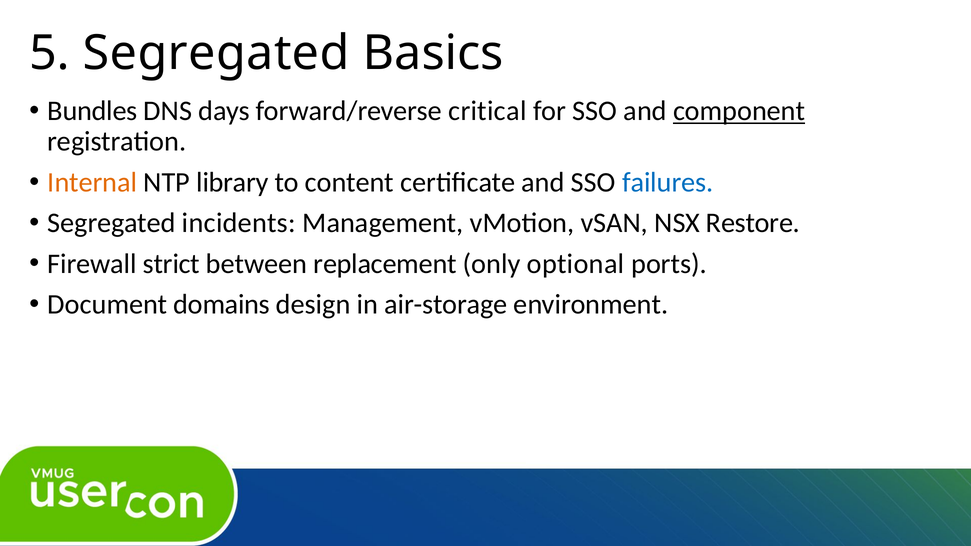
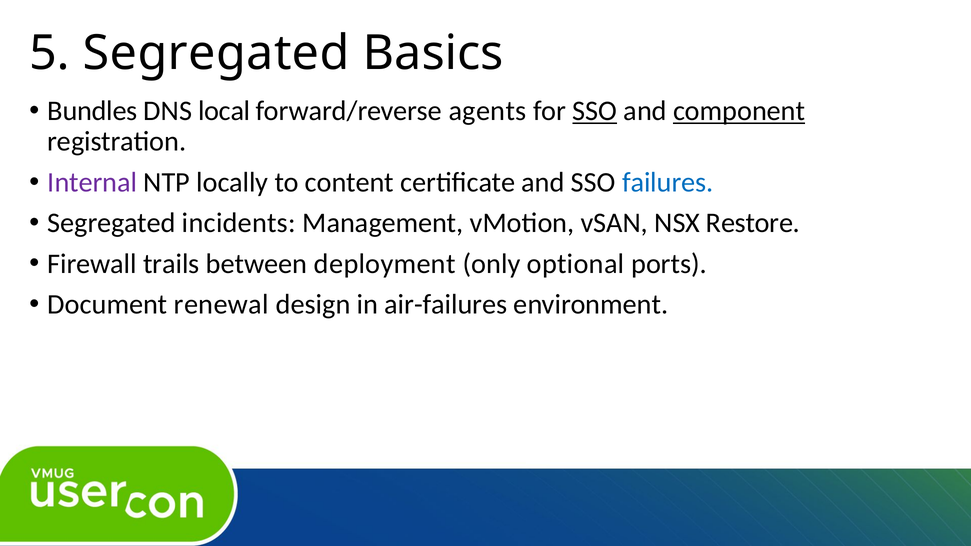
days: days -> local
critical: critical -> agents
SSO at (595, 111) underline: none -> present
Internal colour: orange -> purple
library: library -> locally
strict: strict -> trails
replacement: replacement -> deployment
domains: domains -> renewal
air-storage: air-storage -> air-failures
